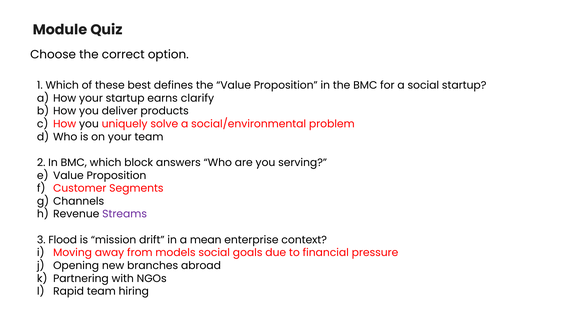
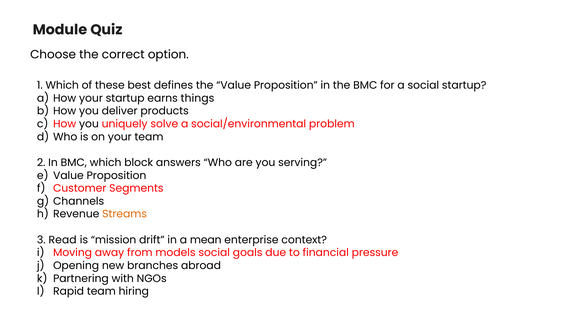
clarify: clarify -> things
Streams colour: purple -> orange
Flood: Flood -> Read
